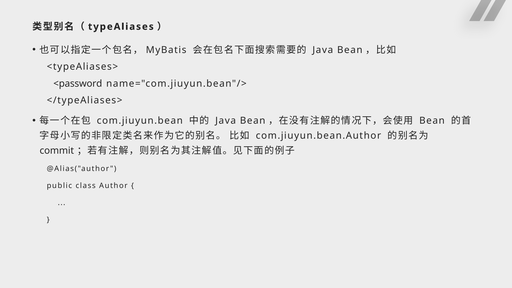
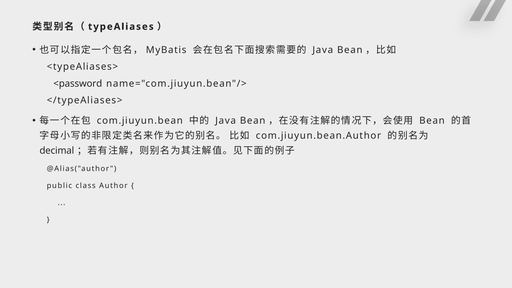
commit: commit -> decimal
